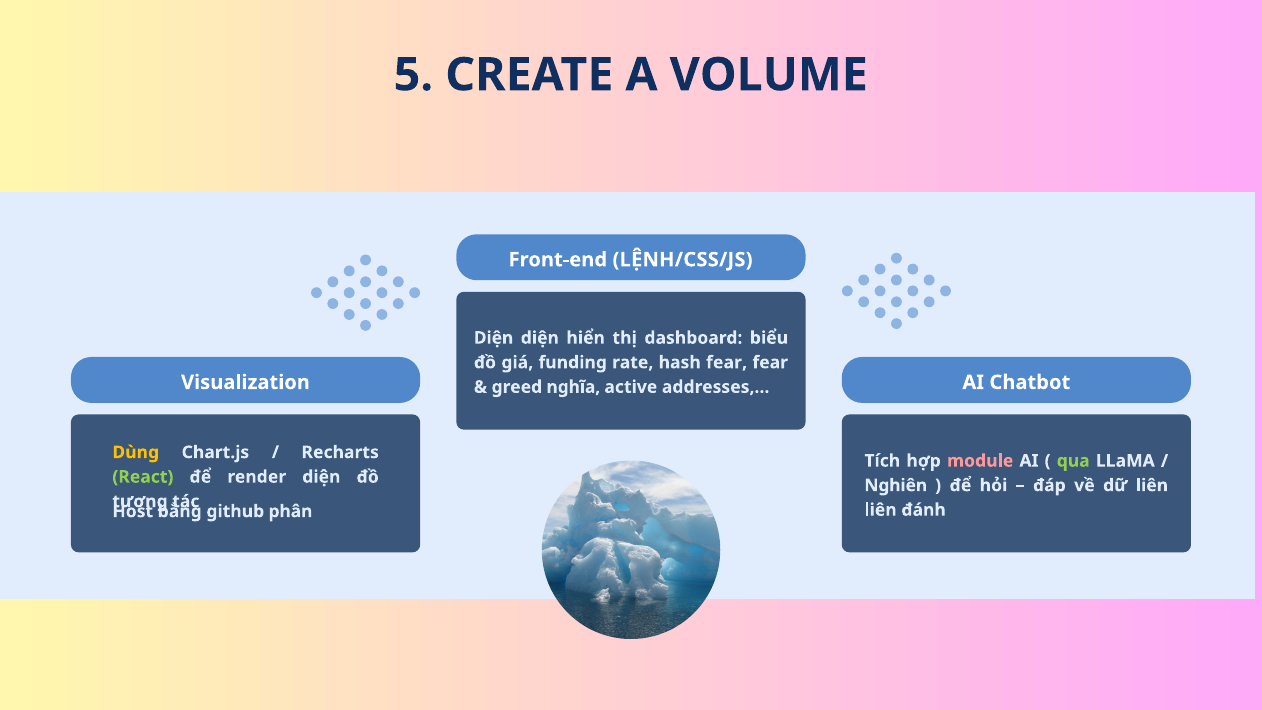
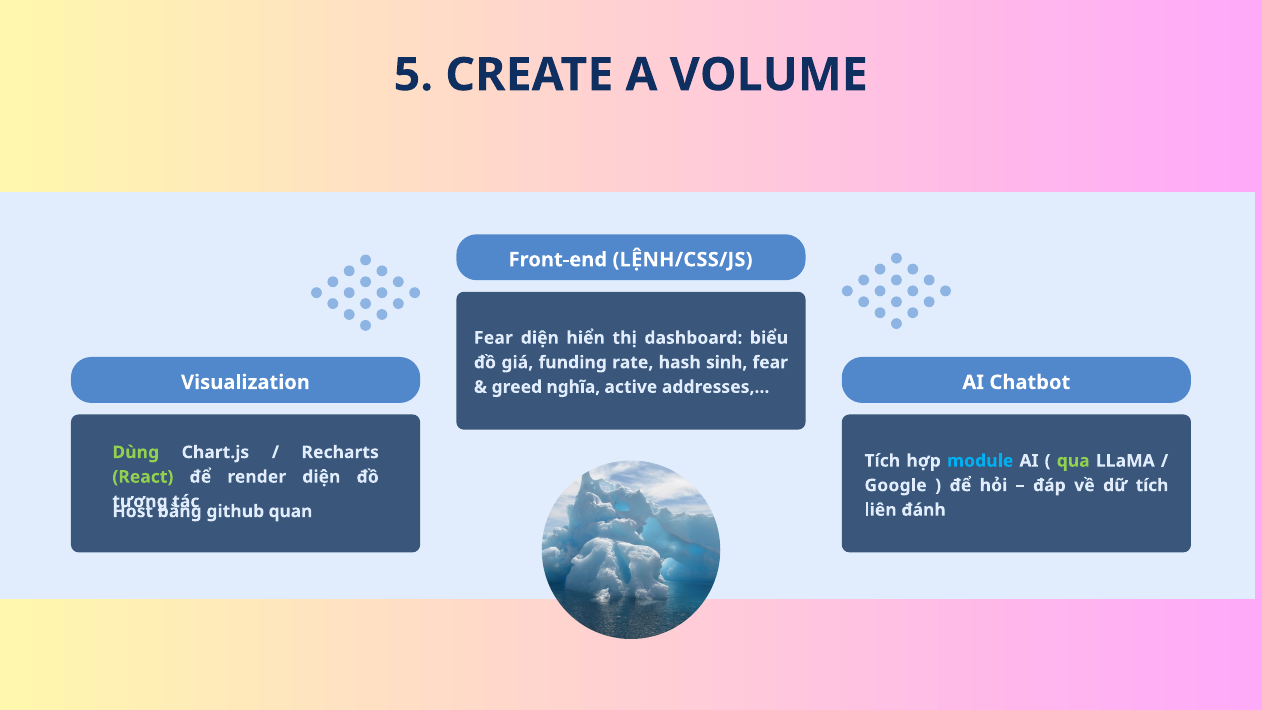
Diện at (494, 338): Diện -> Fear
hash fear: fear -> sinh
Dùng colour: yellow -> light green
module colour: pink -> light blue
Nghiên: Nghiên -> Google
dữ liên: liên -> tích
phân: phân -> quan
